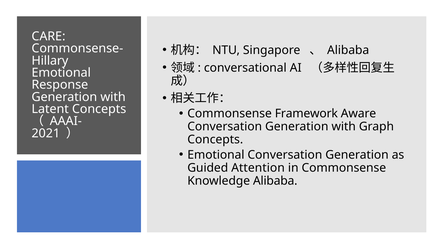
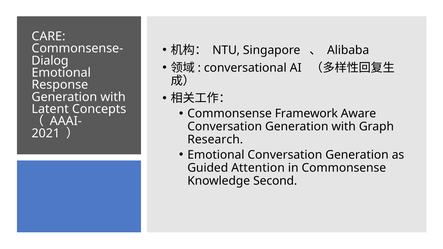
Hillary: Hillary -> Dialog
Concepts at (215, 140): Concepts -> Research
Knowledge Alibaba: Alibaba -> Second
